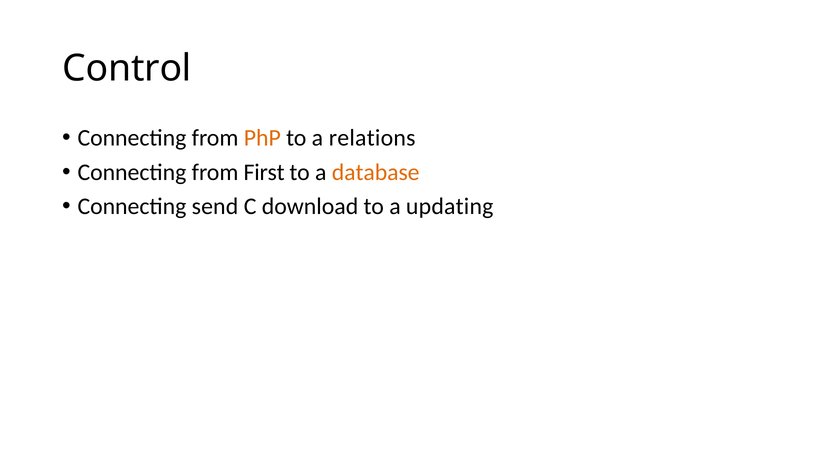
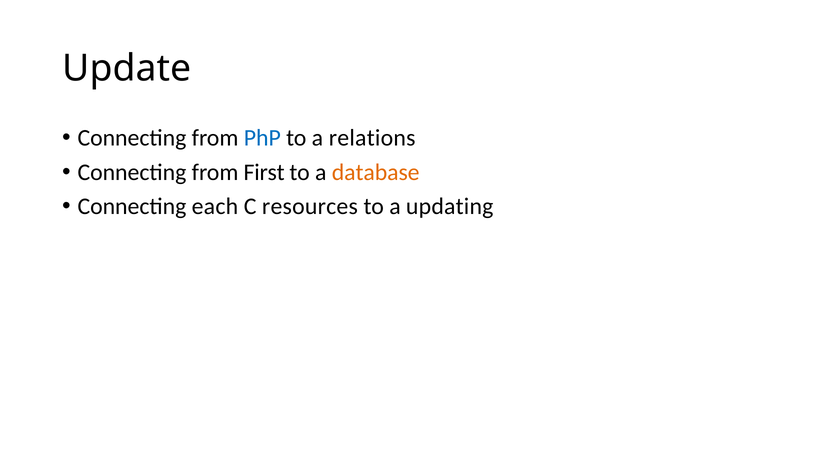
Control: Control -> Update
PhP colour: orange -> blue
send: send -> each
download: download -> resources
